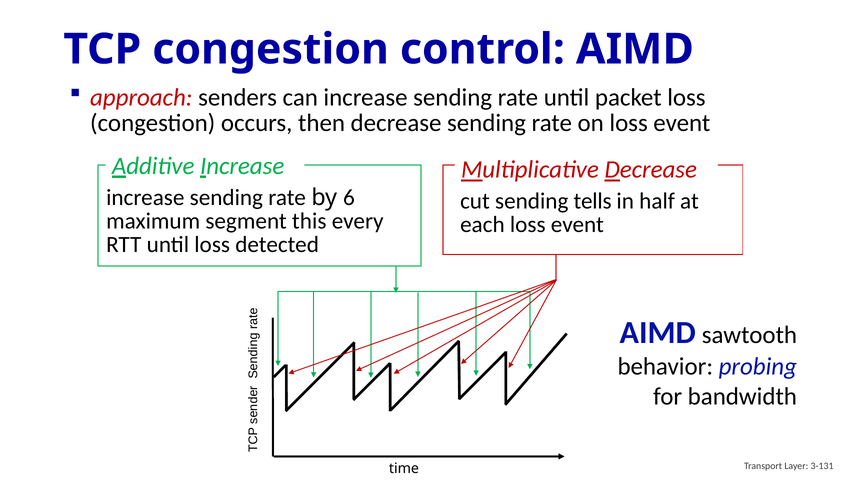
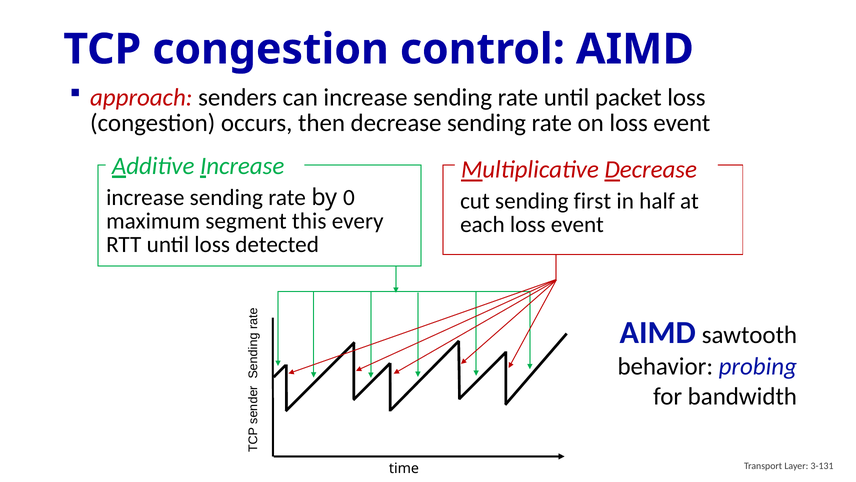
6: 6 -> 0
tells: tells -> first
